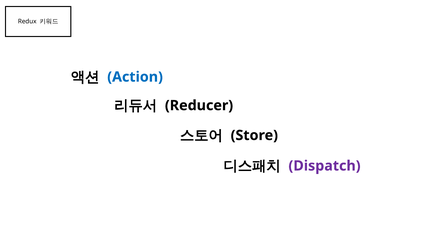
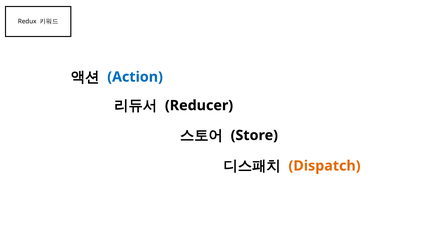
Dispatch colour: purple -> orange
